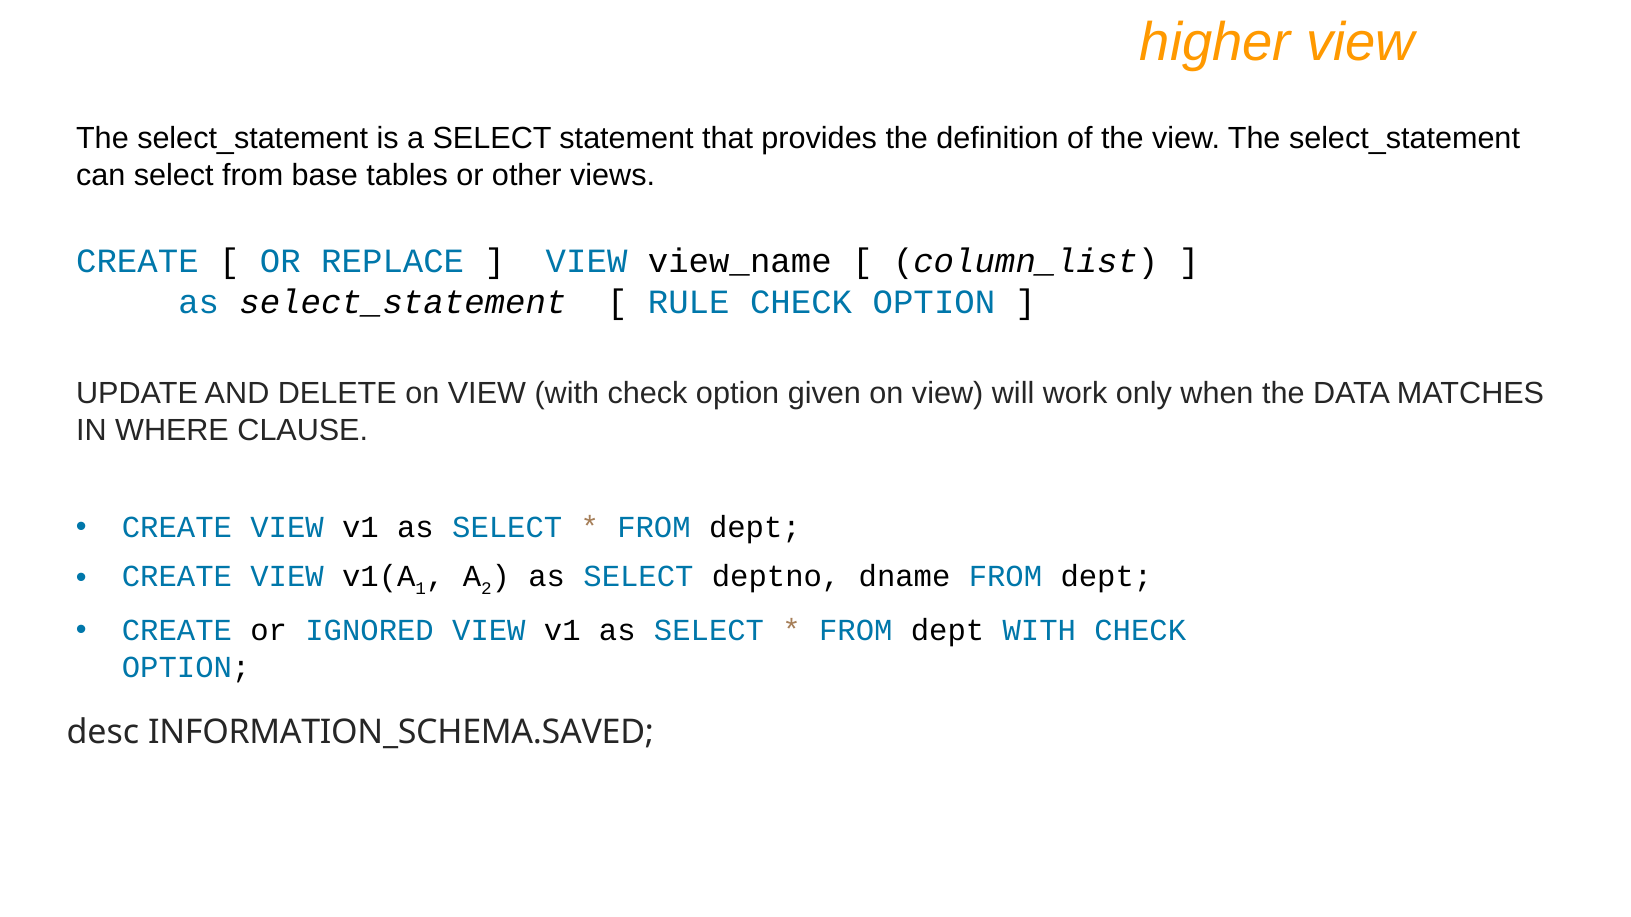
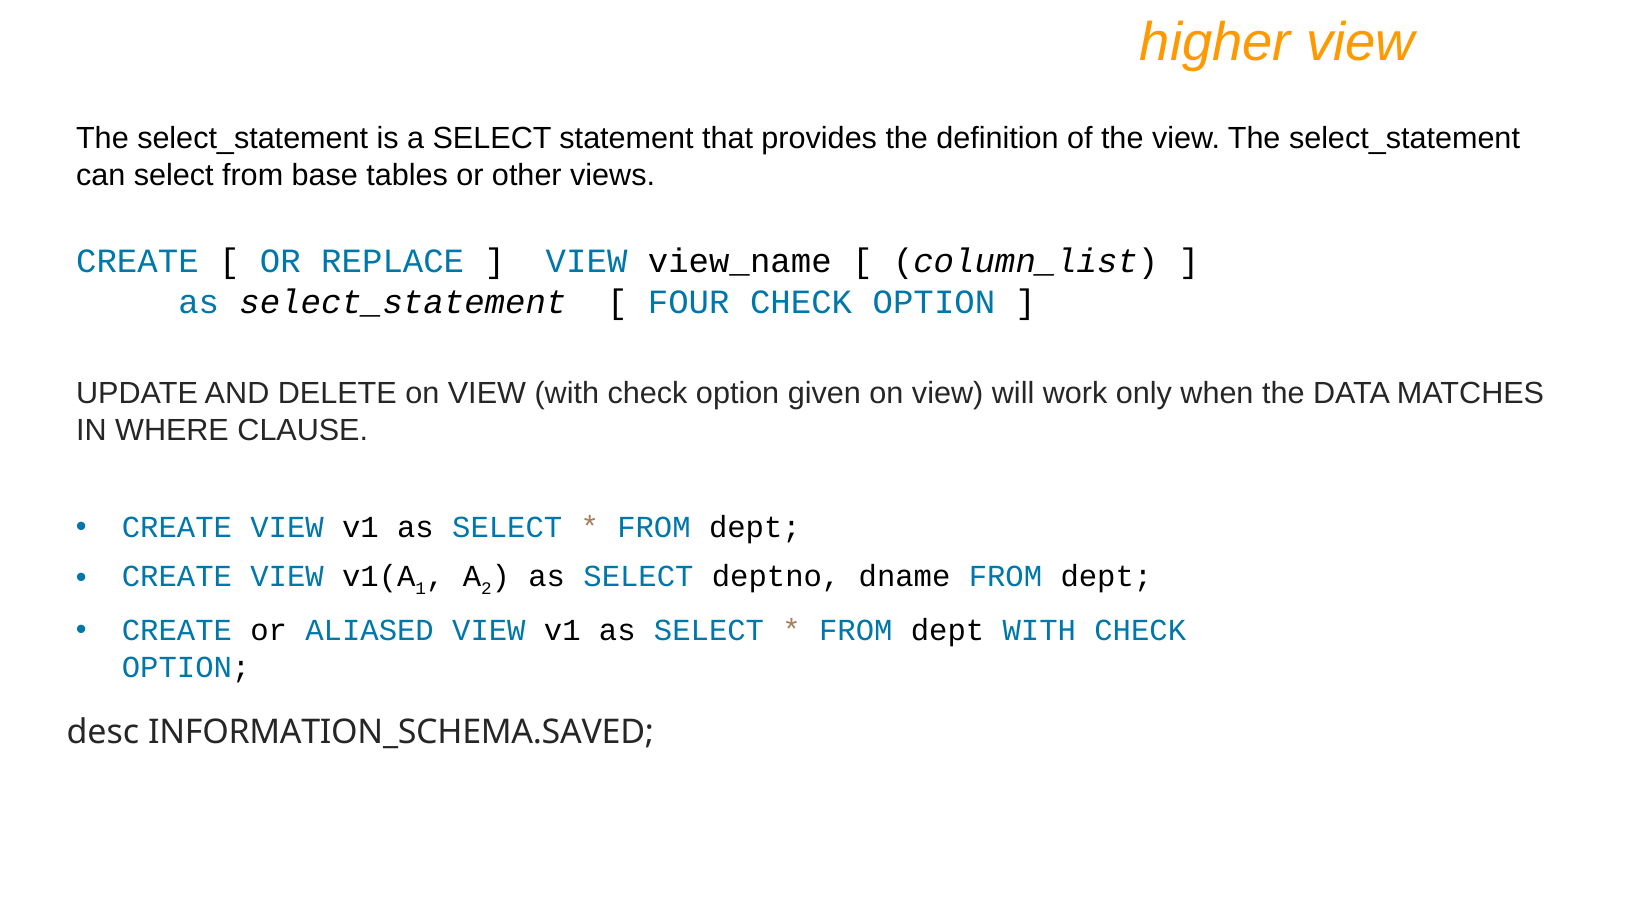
RULE: RULE -> FOUR
IGNORED: IGNORED -> ALIASED
